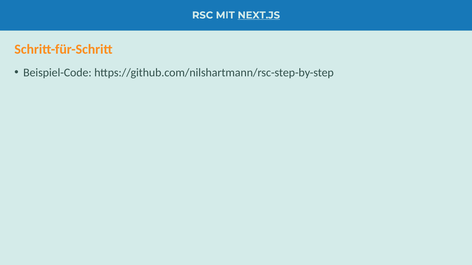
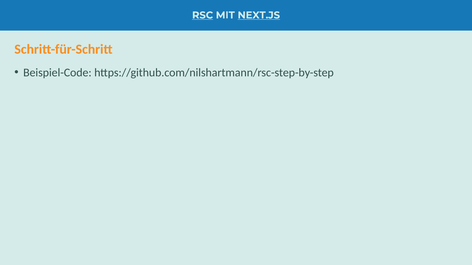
RSC underline: none -> present
